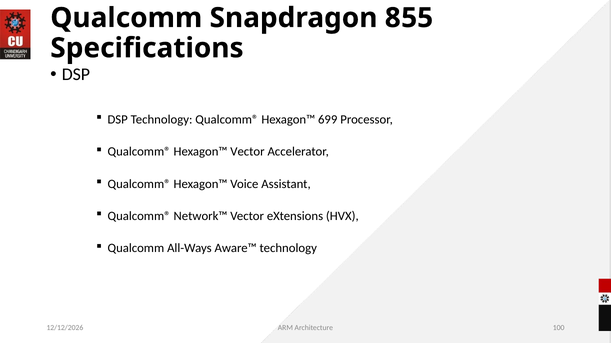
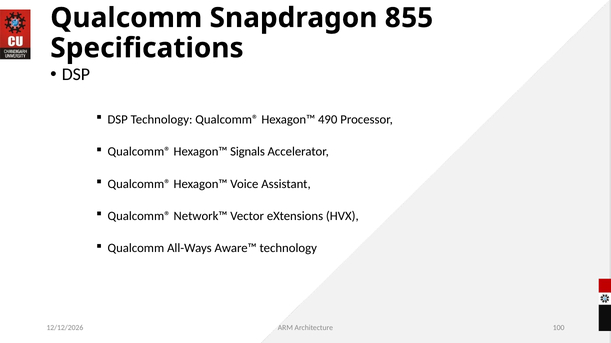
699: 699 -> 490
Hexagon™ Vector: Vector -> Signals
